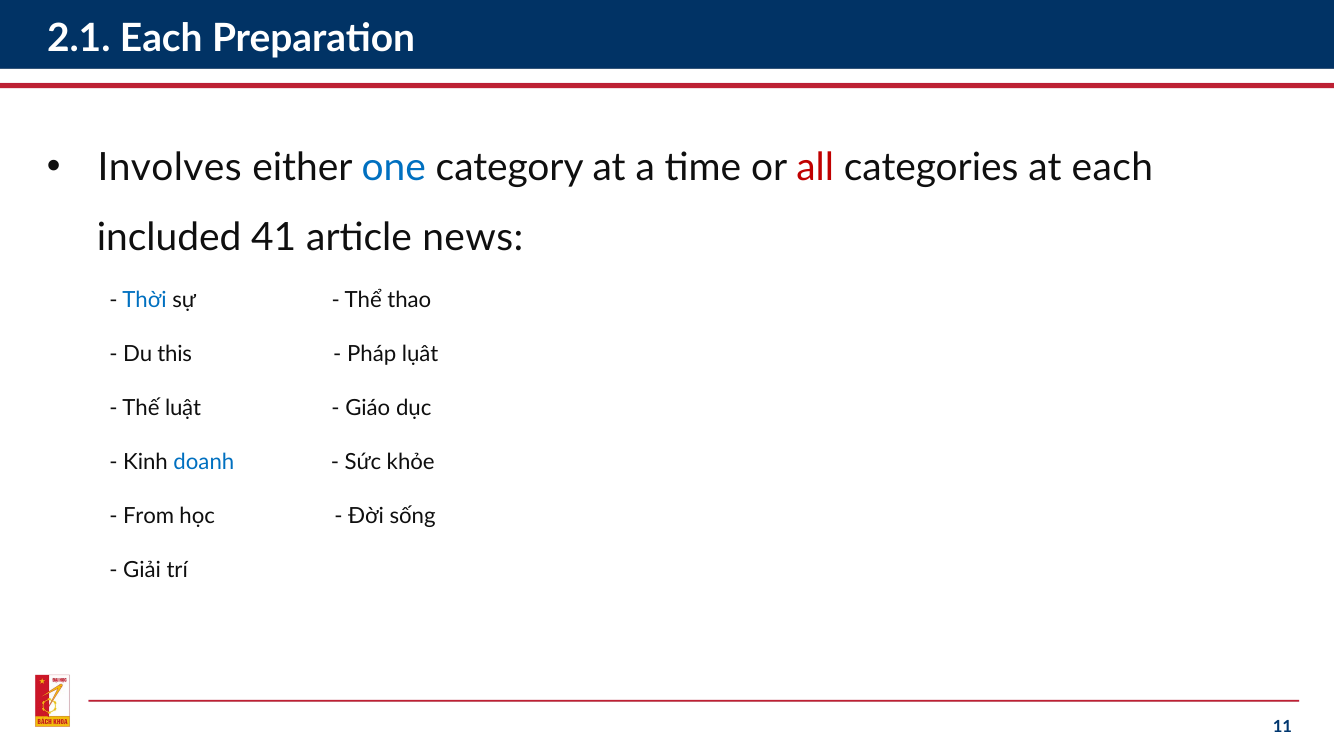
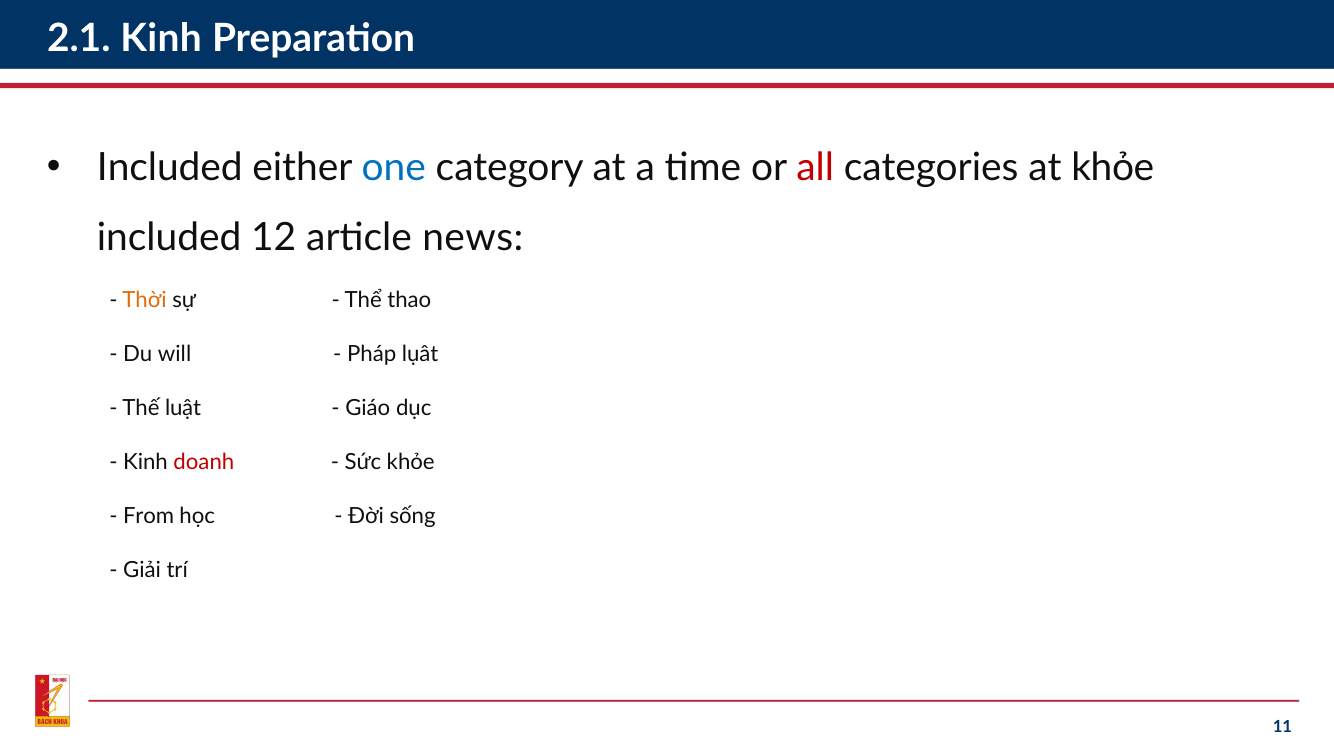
2.1 Each: Each -> Kinh
Involves at (170, 167): Involves -> Included
at each: each -> khỏe
41: 41 -> 12
Thời colour: blue -> orange
this: this -> will
doanh colour: blue -> red
